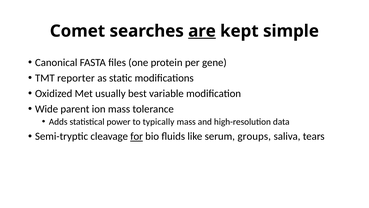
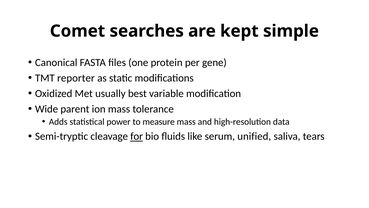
are underline: present -> none
typically: typically -> measure
groups: groups -> unified
